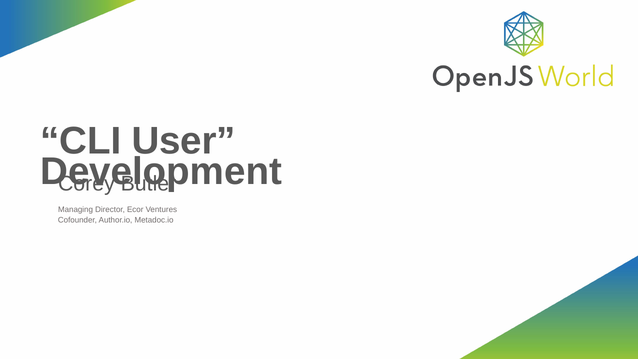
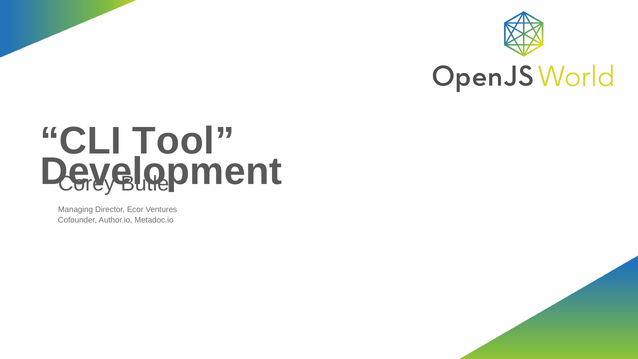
User: User -> Tool
